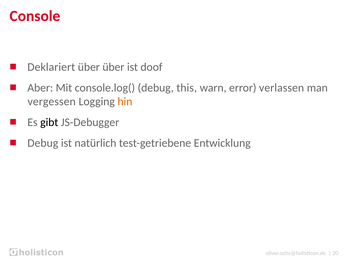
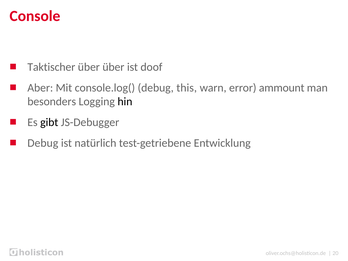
Deklariert: Deklariert -> Taktischer
verlassen: verlassen -> ammount
vergessen: vergessen -> besonders
hin colour: orange -> black
